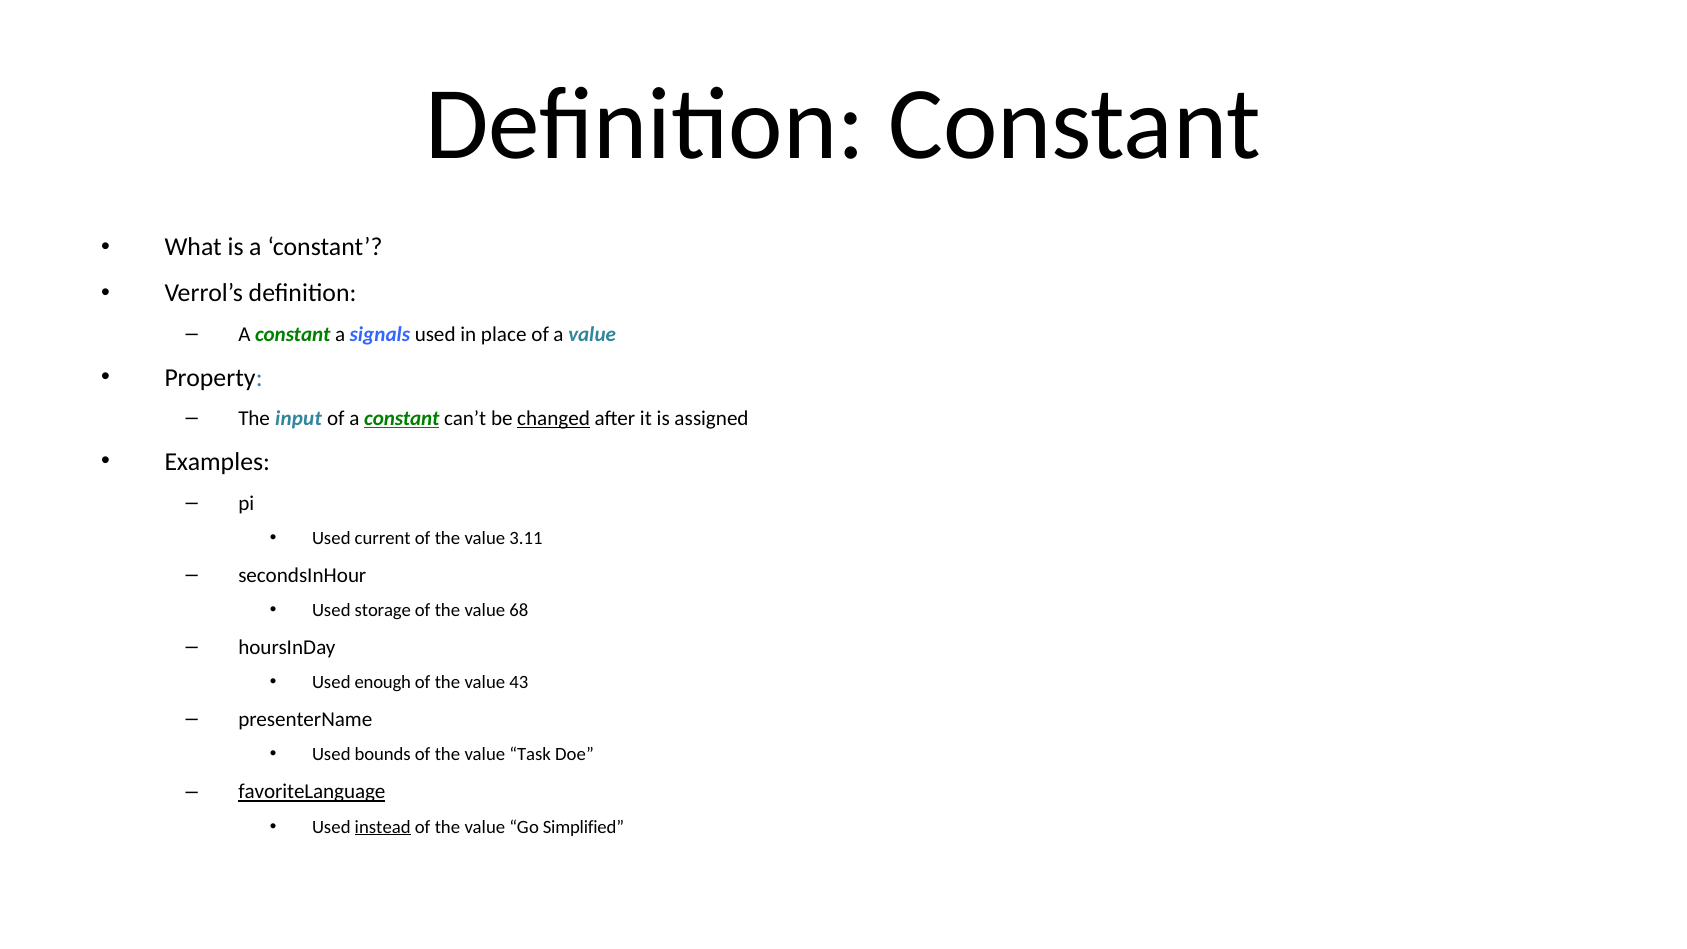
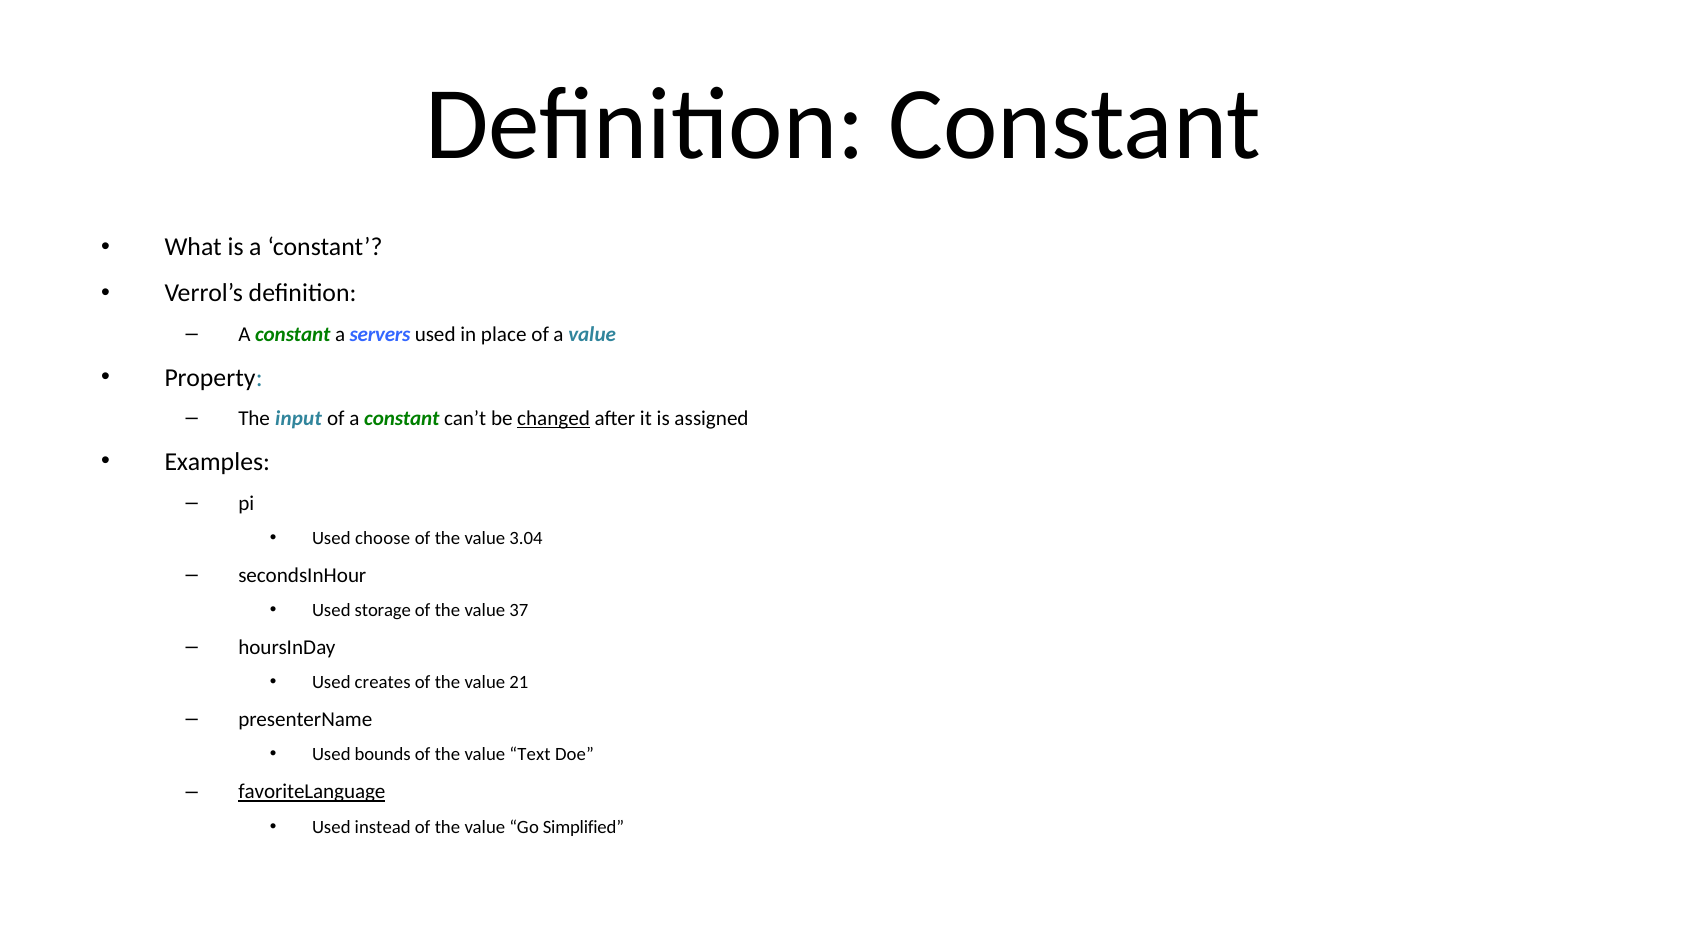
signals: signals -> servers
constant at (402, 419) underline: present -> none
current: current -> choose
3.11: 3.11 -> 3.04
68: 68 -> 37
enough: enough -> creates
43: 43 -> 21
Task: Task -> Text
instead underline: present -> none
